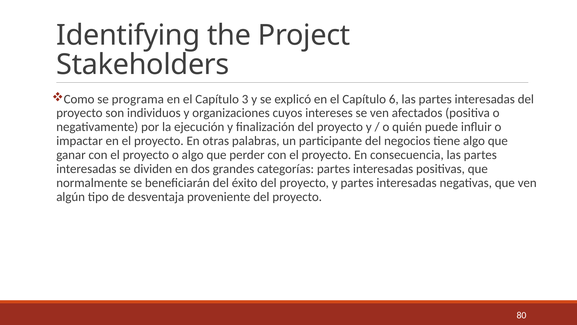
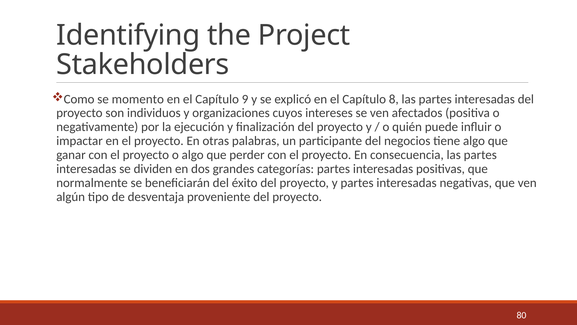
programa: programa -> momento
3: 3 -> 9
6: 6 -> 8
